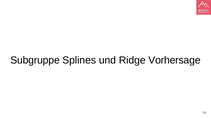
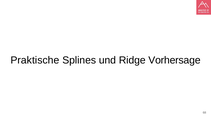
Subgruppe: Subgruppe -> Praktische
